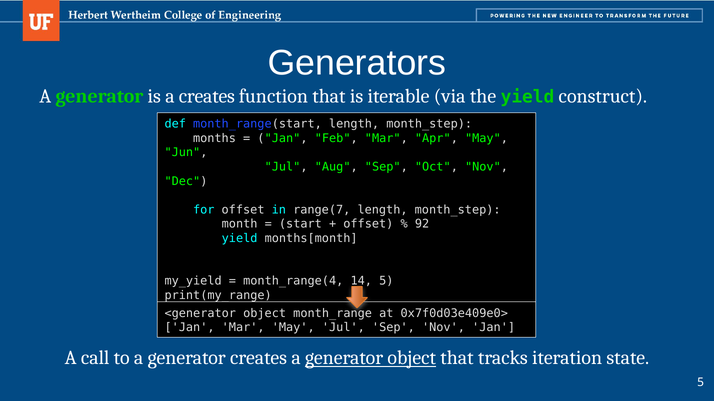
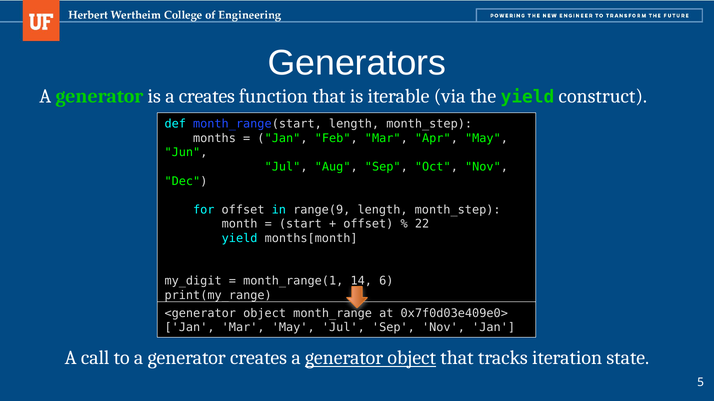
range(7: range(7 -> range(9
92: 92 -> 22
my_yield: my_yield -> my_digit
month_range(4: month_range(4 -> month_range(1
5 at (386, 281): 5 -> 6
